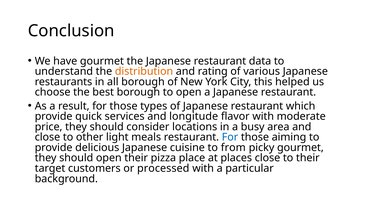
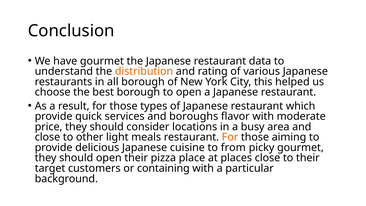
longitude: longitude -> boroughs
For at (230, 137) colour: blue -> orange
processed: processed -> containing
